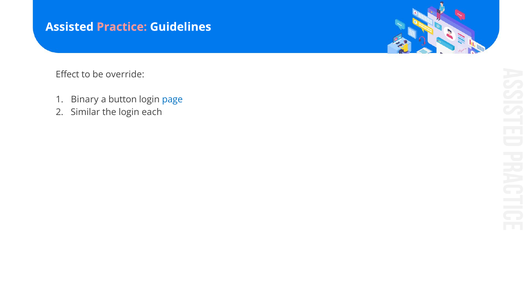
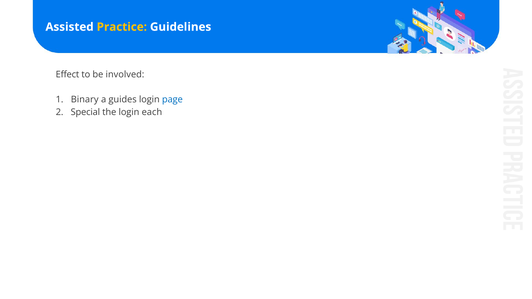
Practice colour: pink -> yellow
override: override -> involved
button: button -> guides
Similar: Similar -> Special
